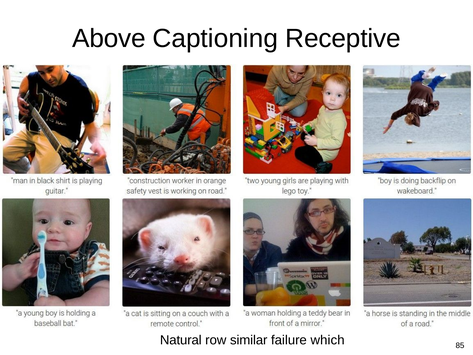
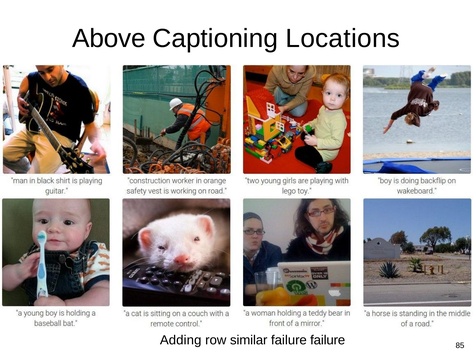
Receptive: Receptive -> Locations
Natural: Natural -> Adding
failure which: which -> failure
